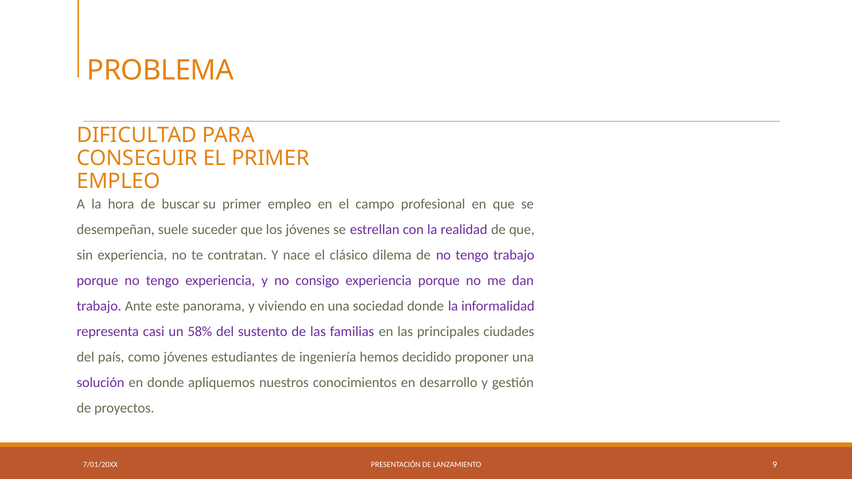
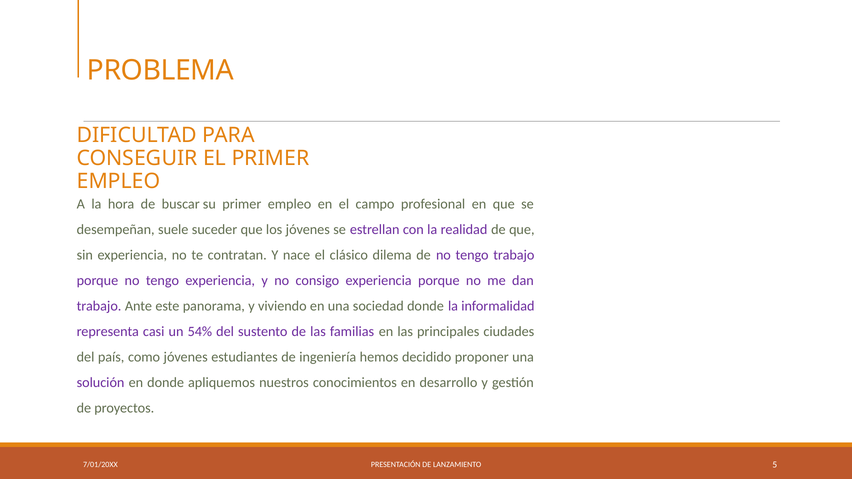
58%: 58% -> 54%
9: 9 -> 5
